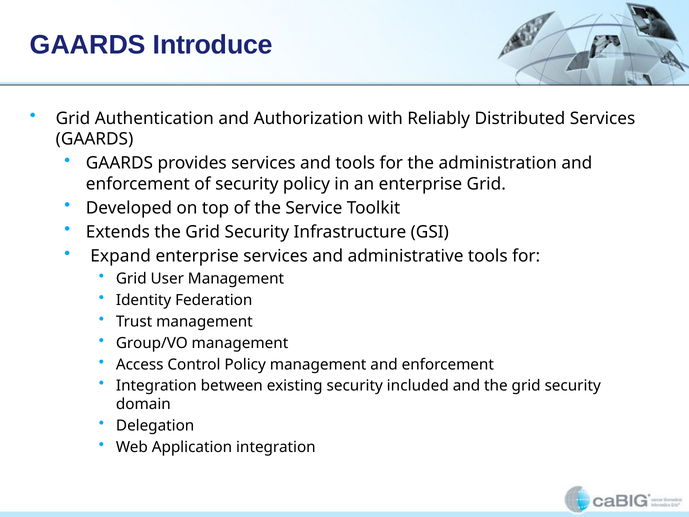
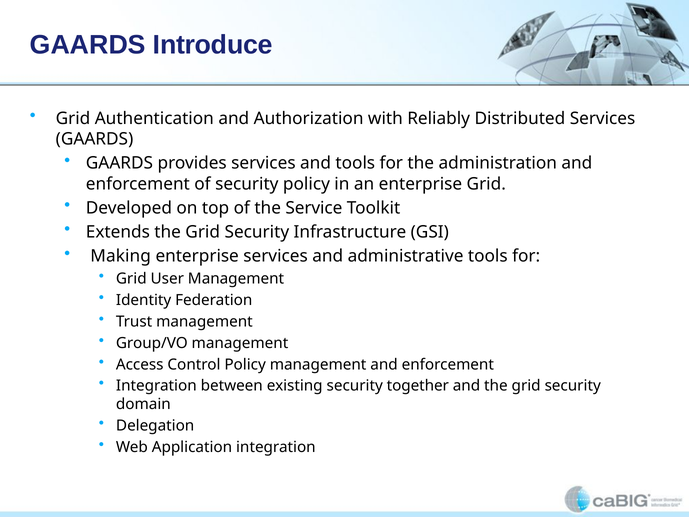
Expand: Expand -> Making
included: included -> together
